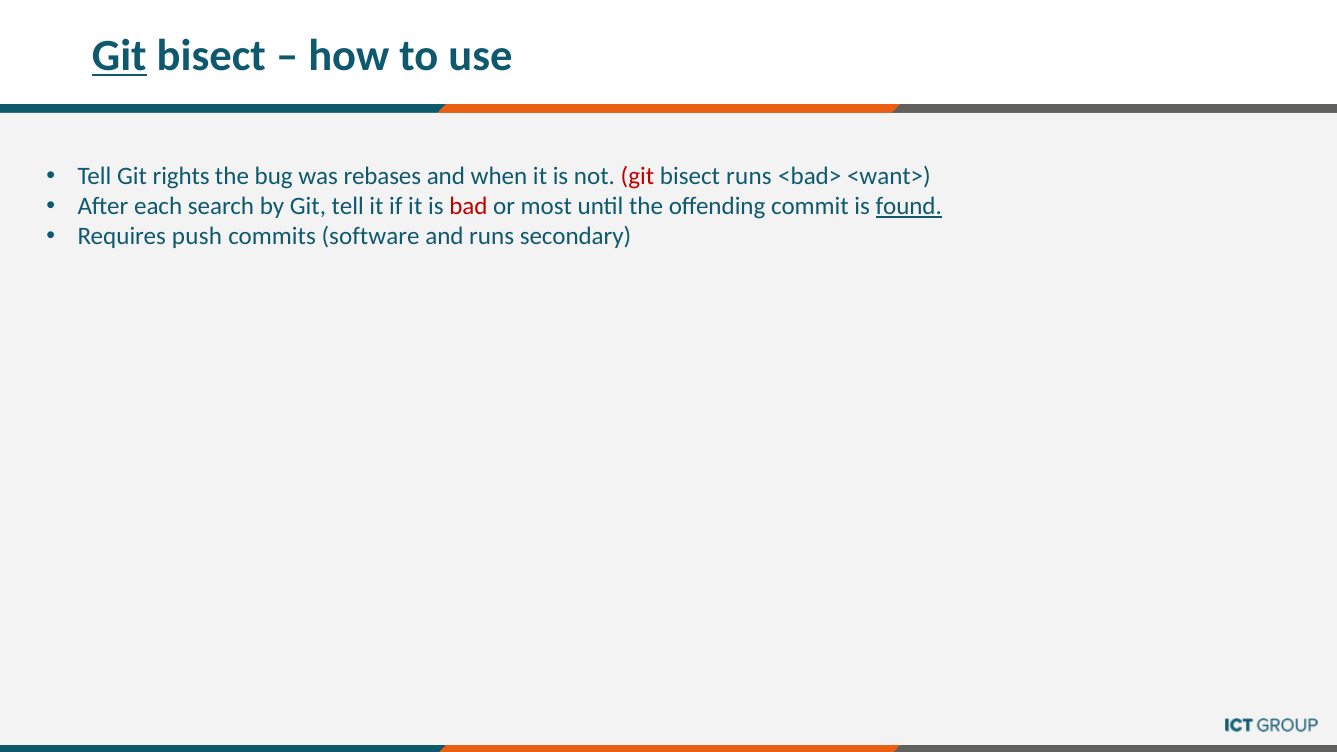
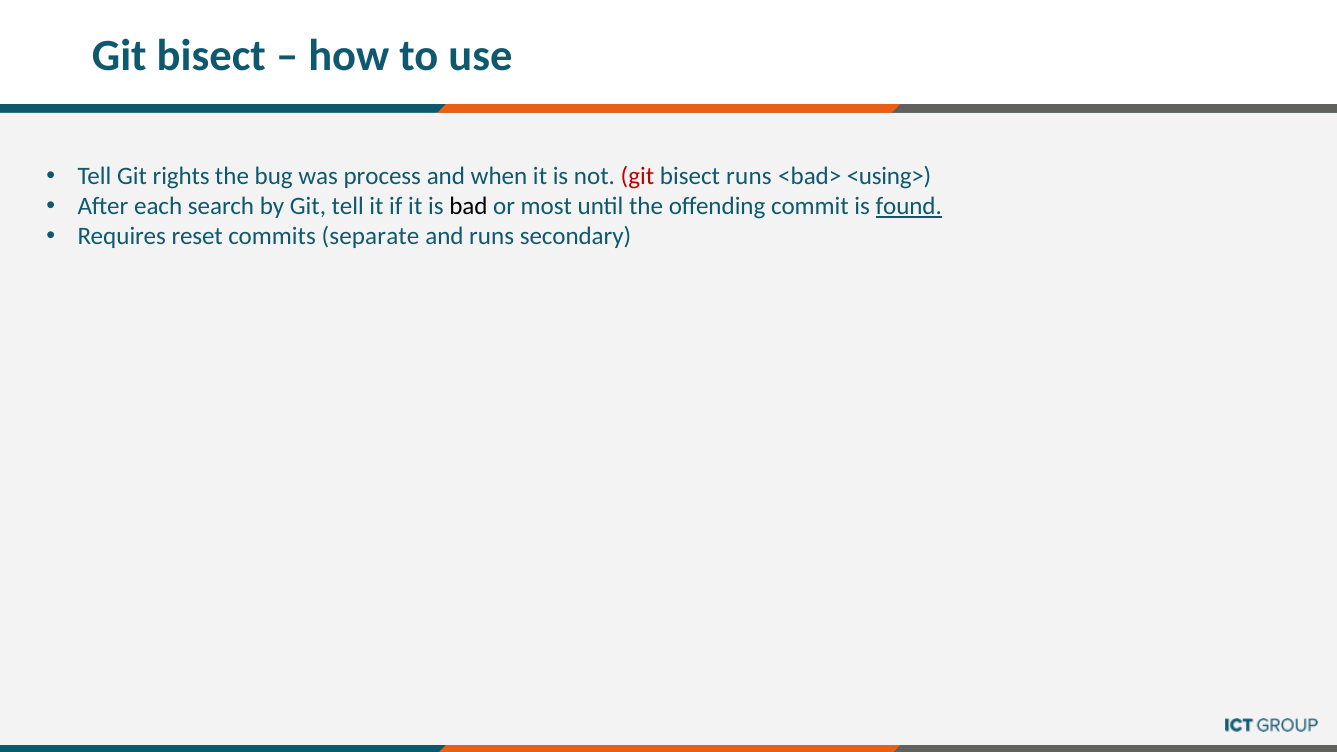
Git at (119, 56) underline: present -> none
rebases: rebases -> process
<want>: <want> -> <using>
bad colour: red -> black
push: push -> reset
software: software -> separate
